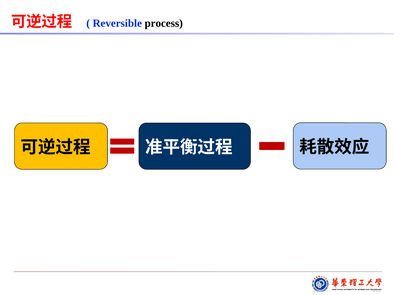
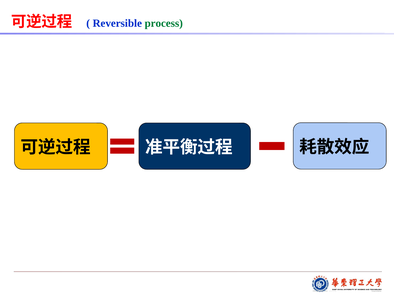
process colour: black -> green
